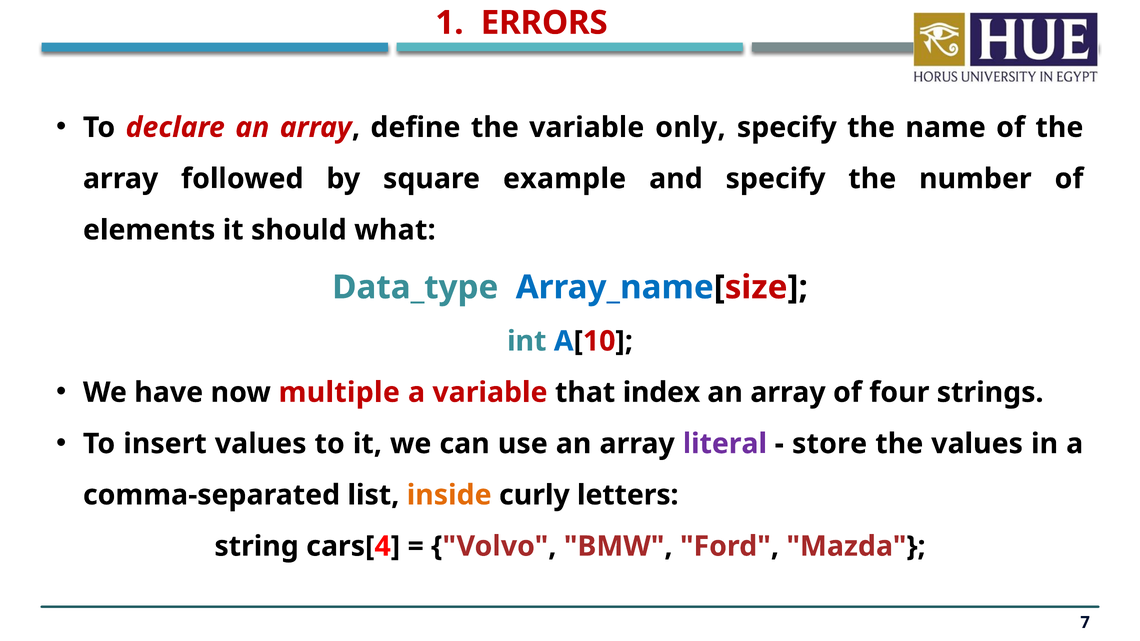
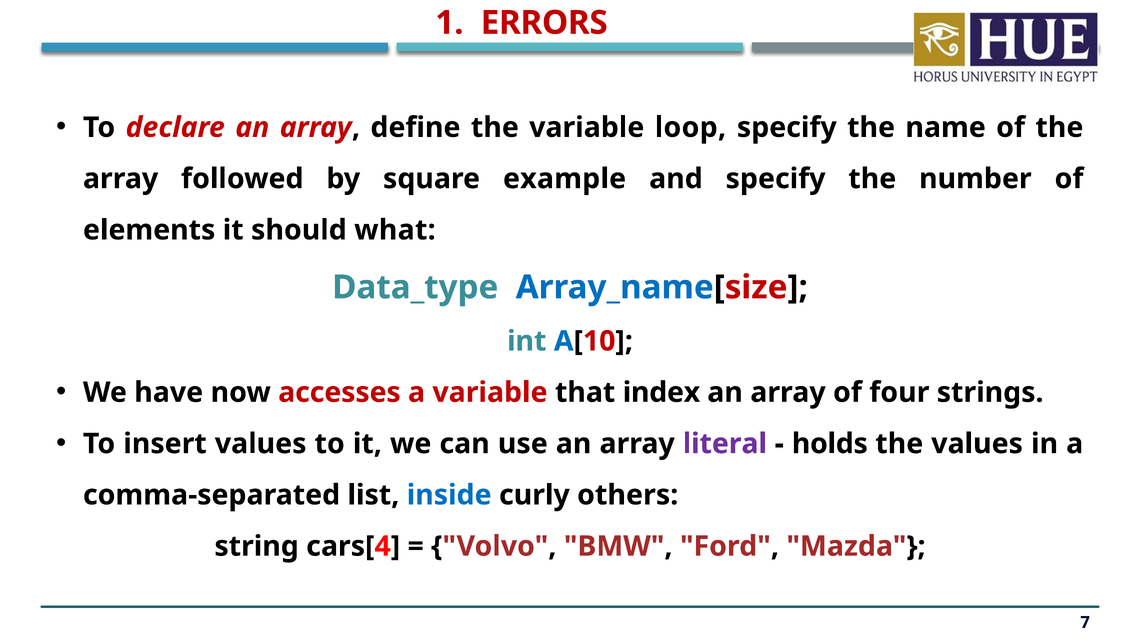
only: only -> loop
multiple: multiple -> accesses
store: store -> holds
inside colour: orange -> blue
letters: letters -> others
